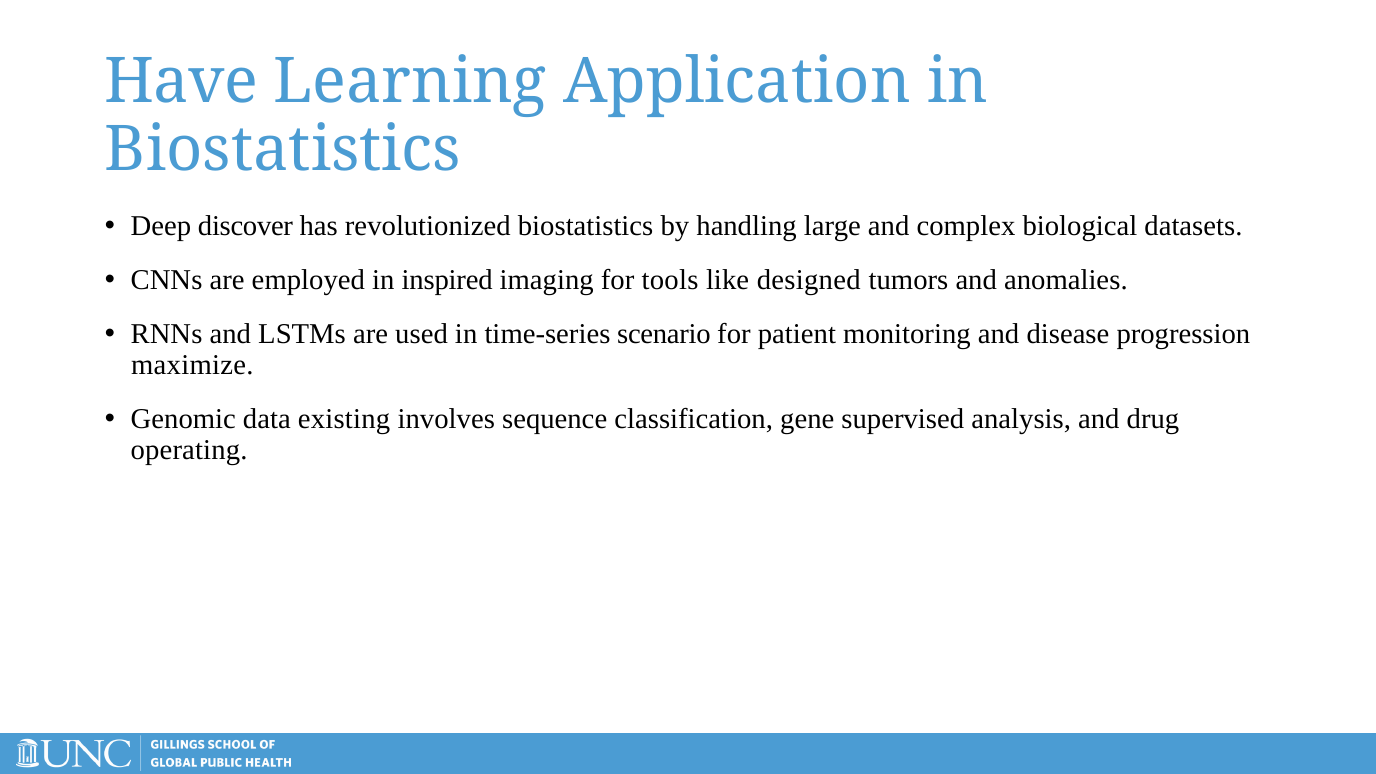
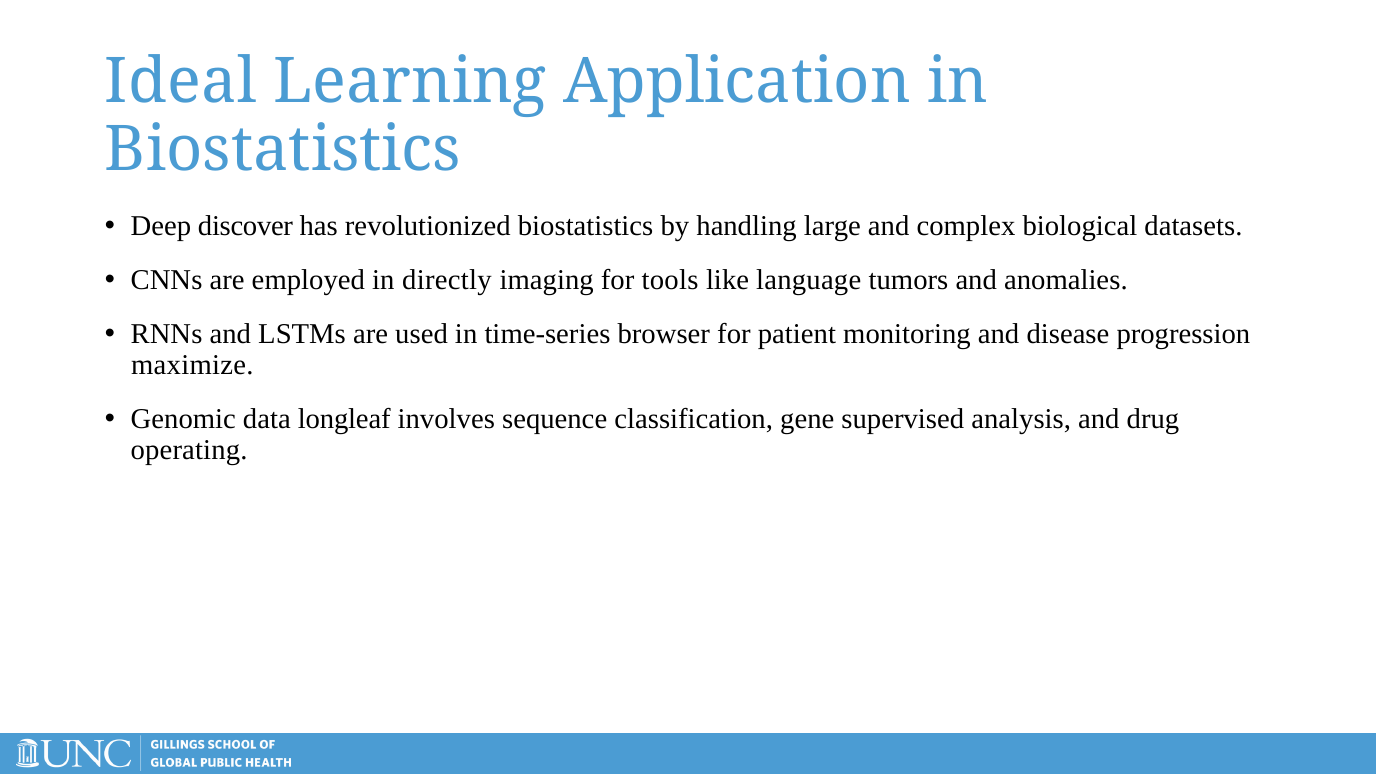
Have: Have -> Ideal
inspired: inspired -> directly
designed: designed -> language
scenario: scenario -> browser
existing: existing -> longleaf
